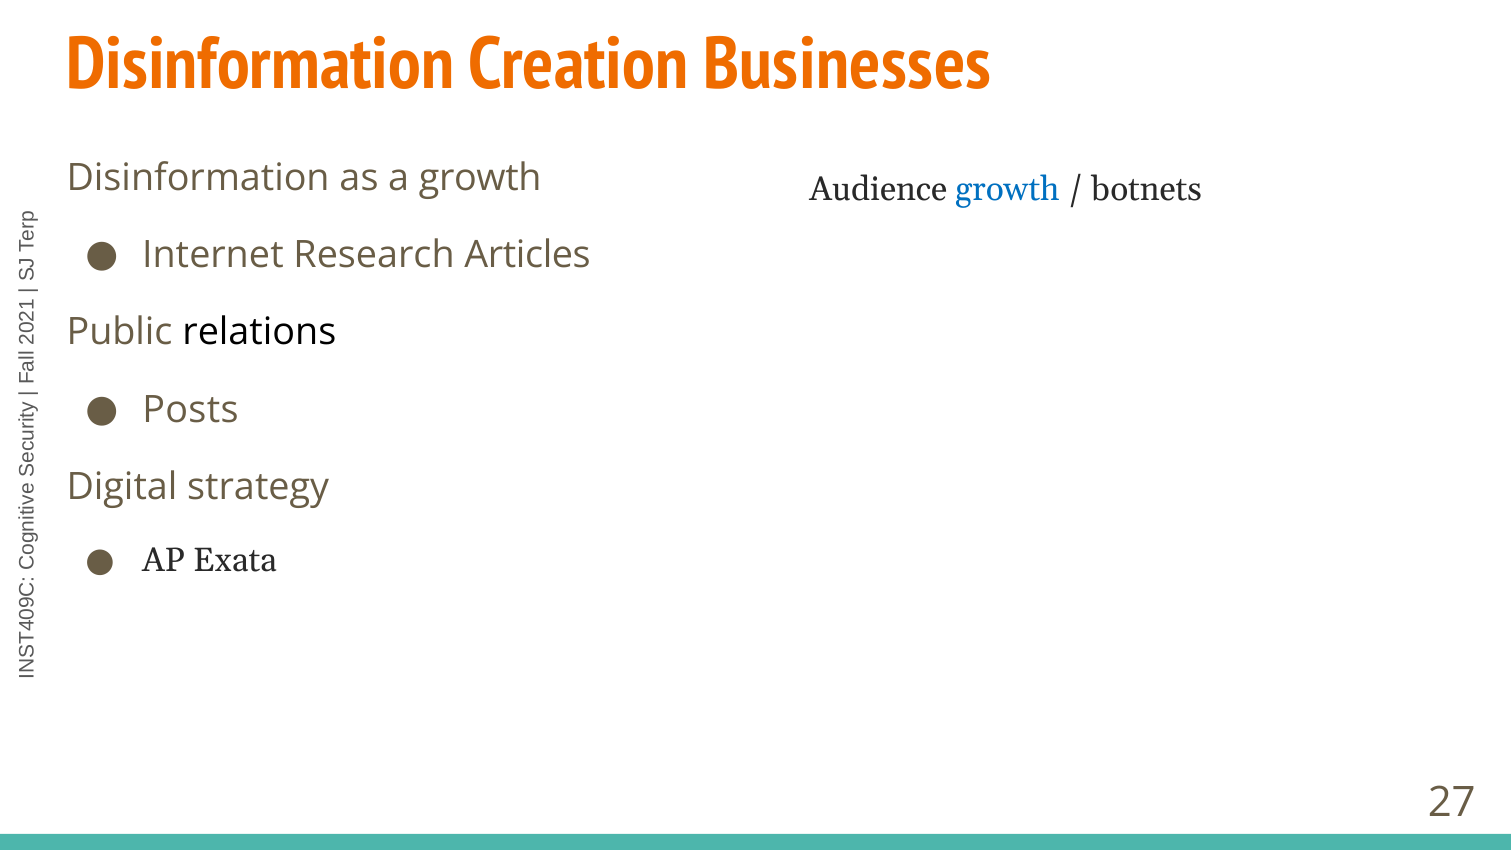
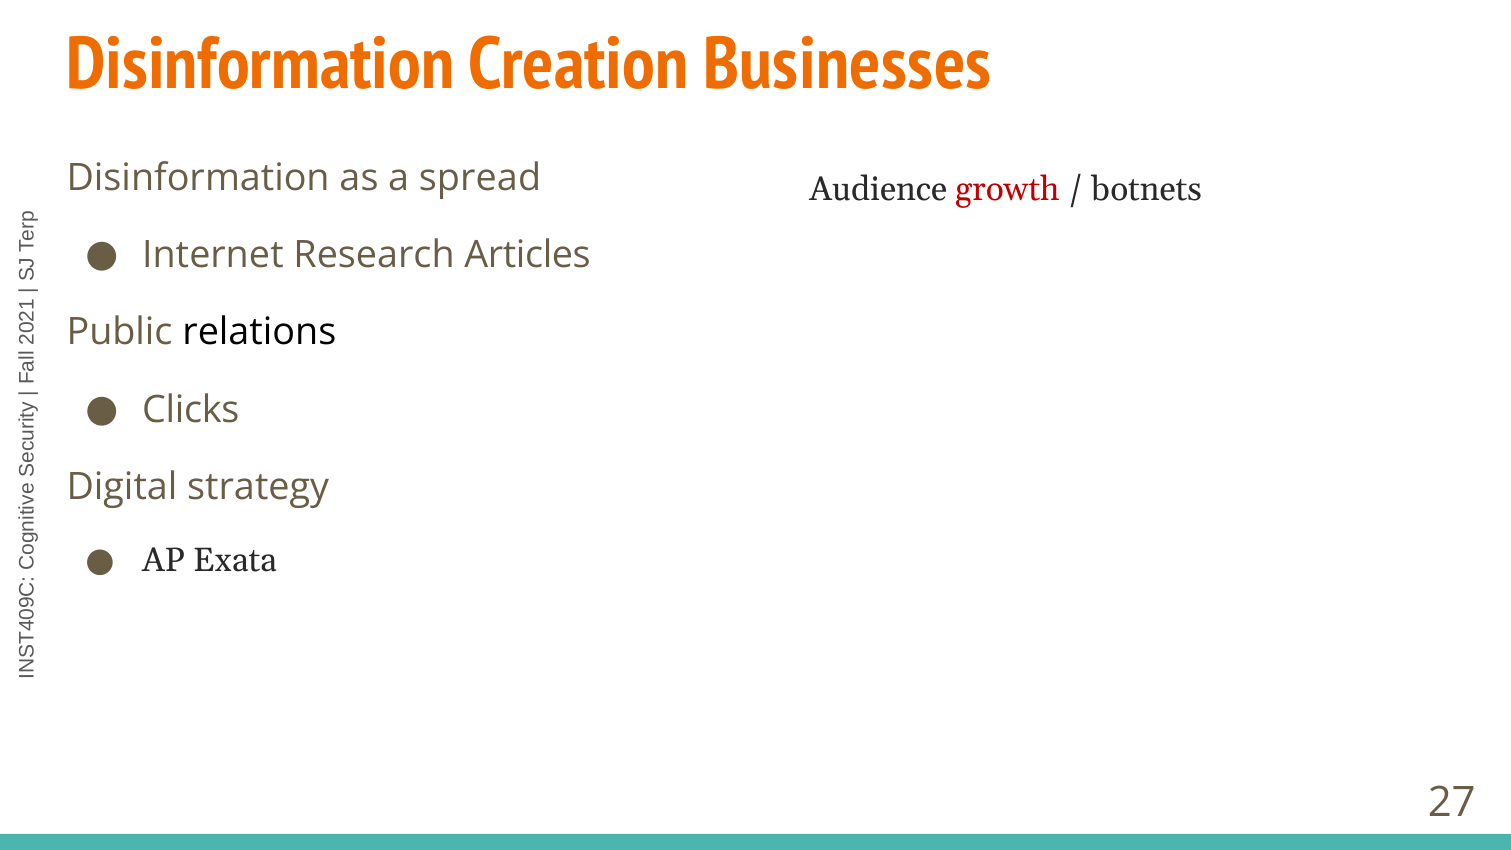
a growth: growth -> spread
growth at (1007, 190) colour: blue -> red
Posts: Posts -> Clicks
